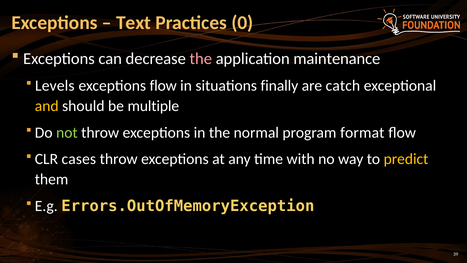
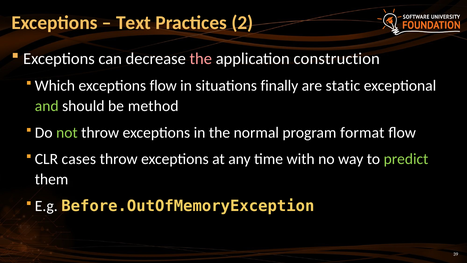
0: 0 -> 2
maintenance: maintenance -> construction
Levels: Levels -> Which
catch: catch -> static
and colour: yellow -> light green
multiple: multiple -> method
predict colour: yellow -> light green
Errors.OutOfMemoryException: Errors.OutOfMemoryException -> Before.OutOfMemoryException
